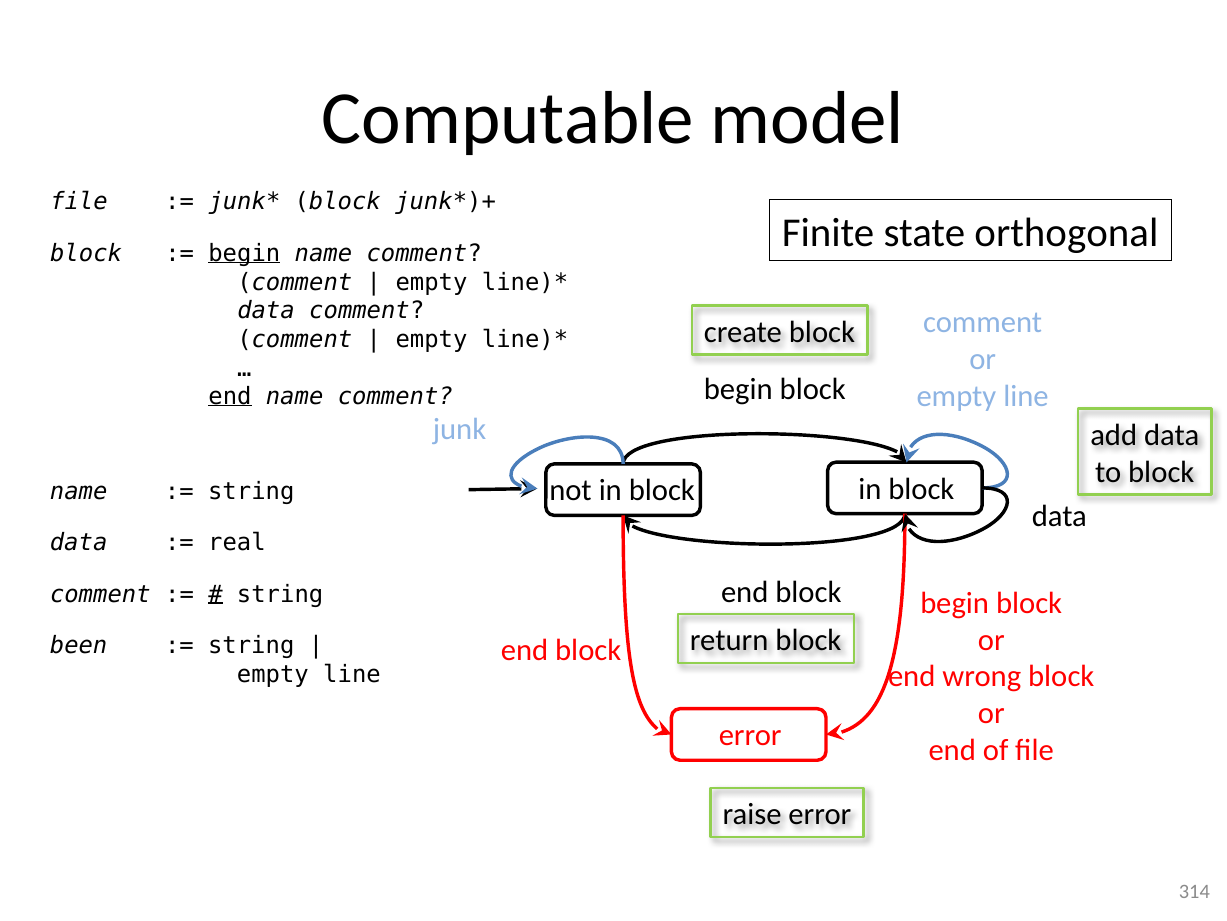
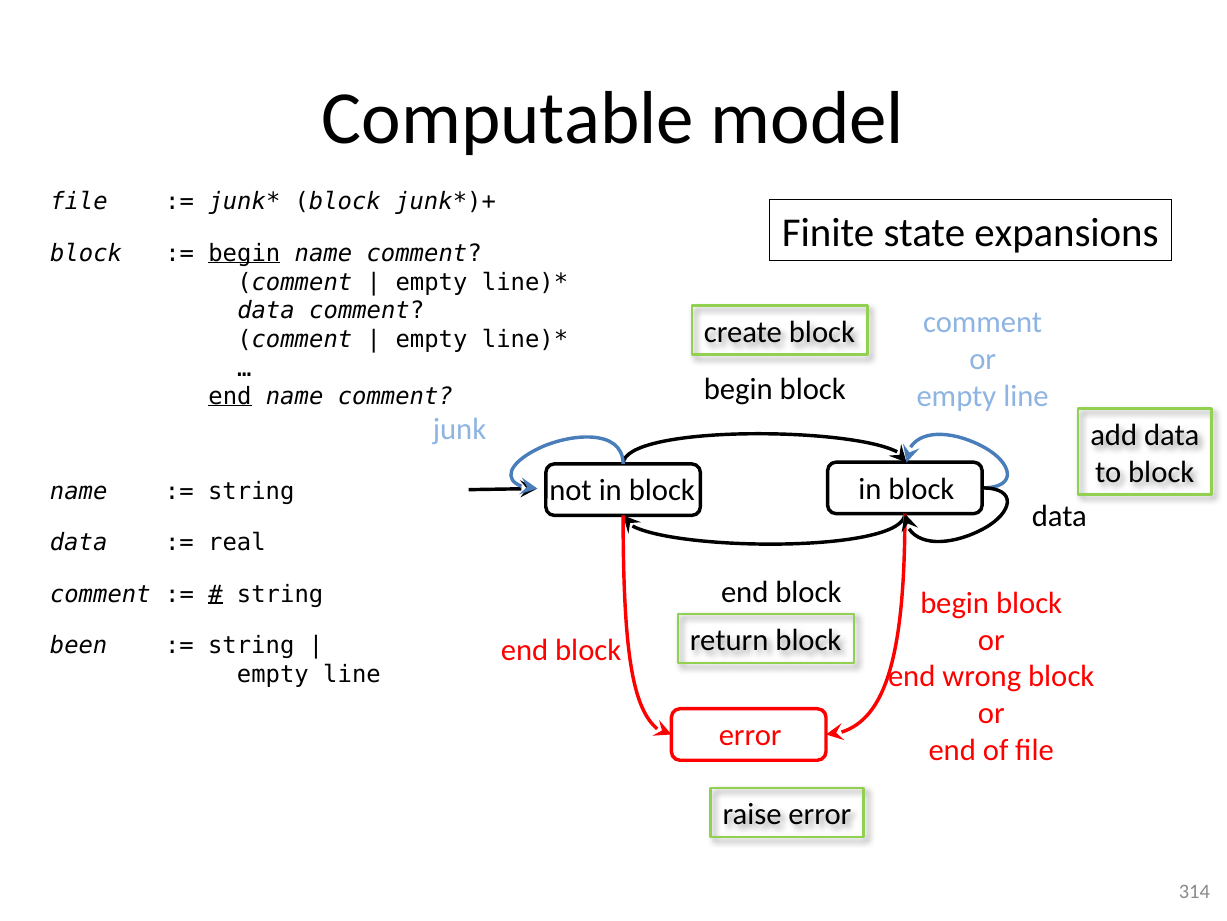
orthogonal: orthogonal -> expansions
